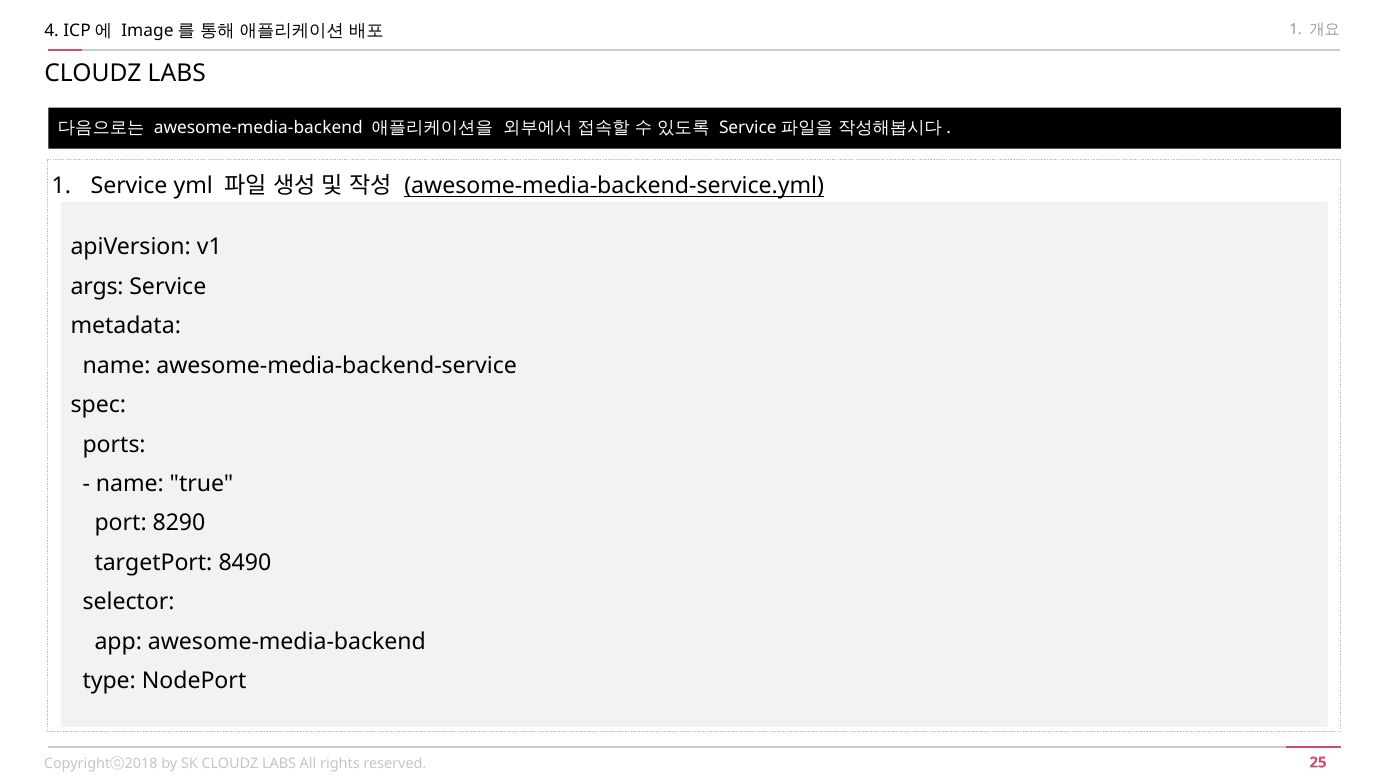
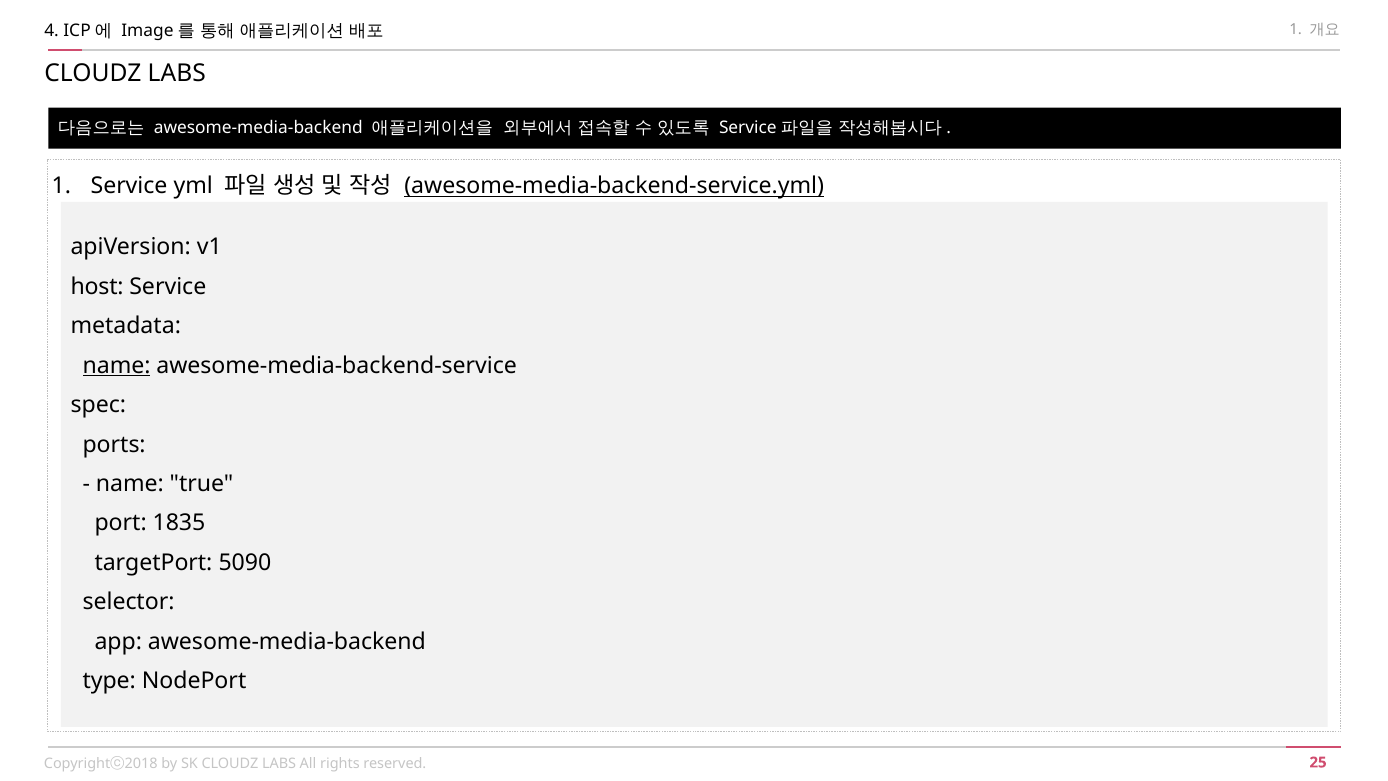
args: args -> host
name at (117, 365) underline: none -> present
8290: 8290 -> 1835
8490: 8490 -> 5090
